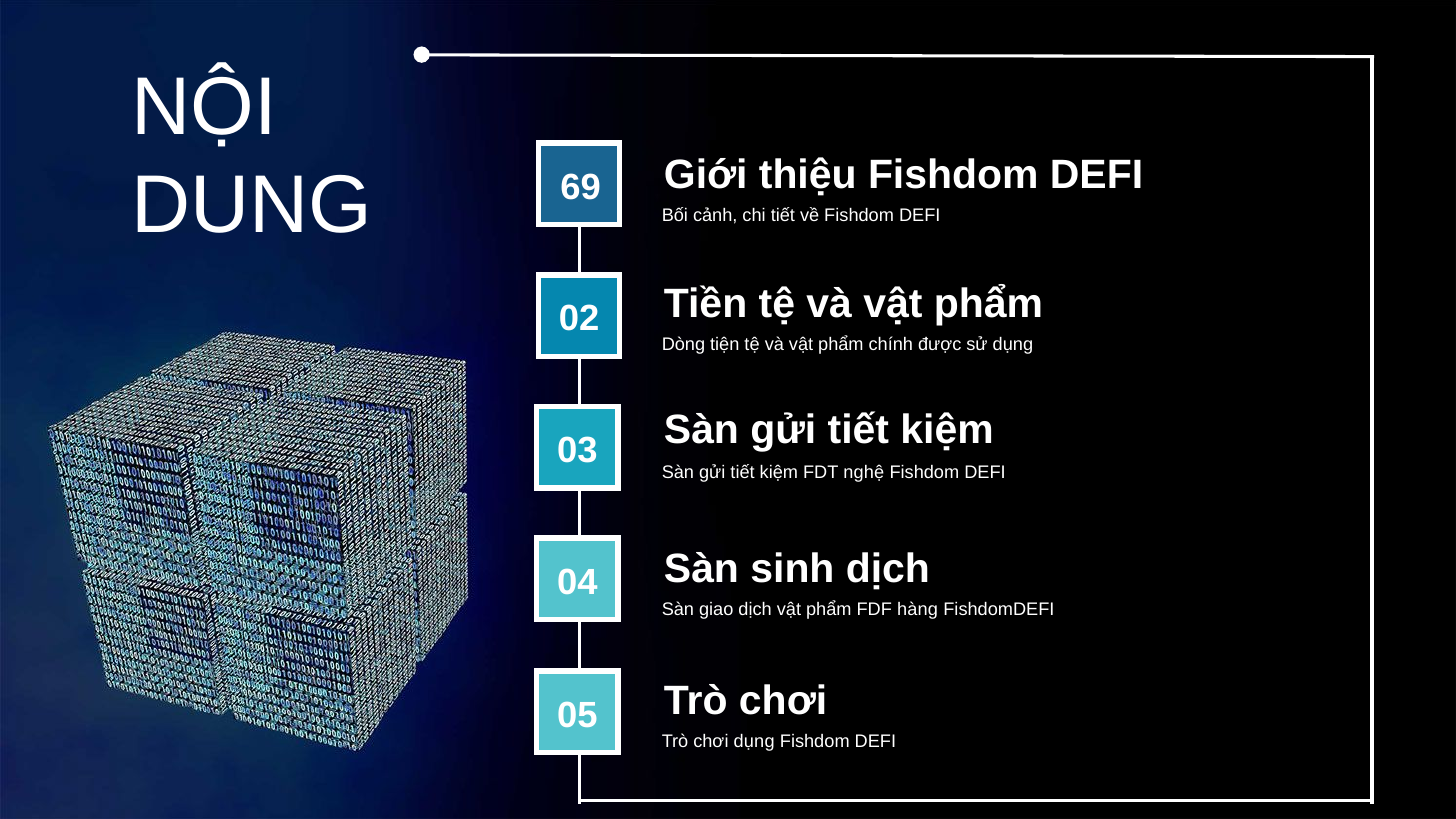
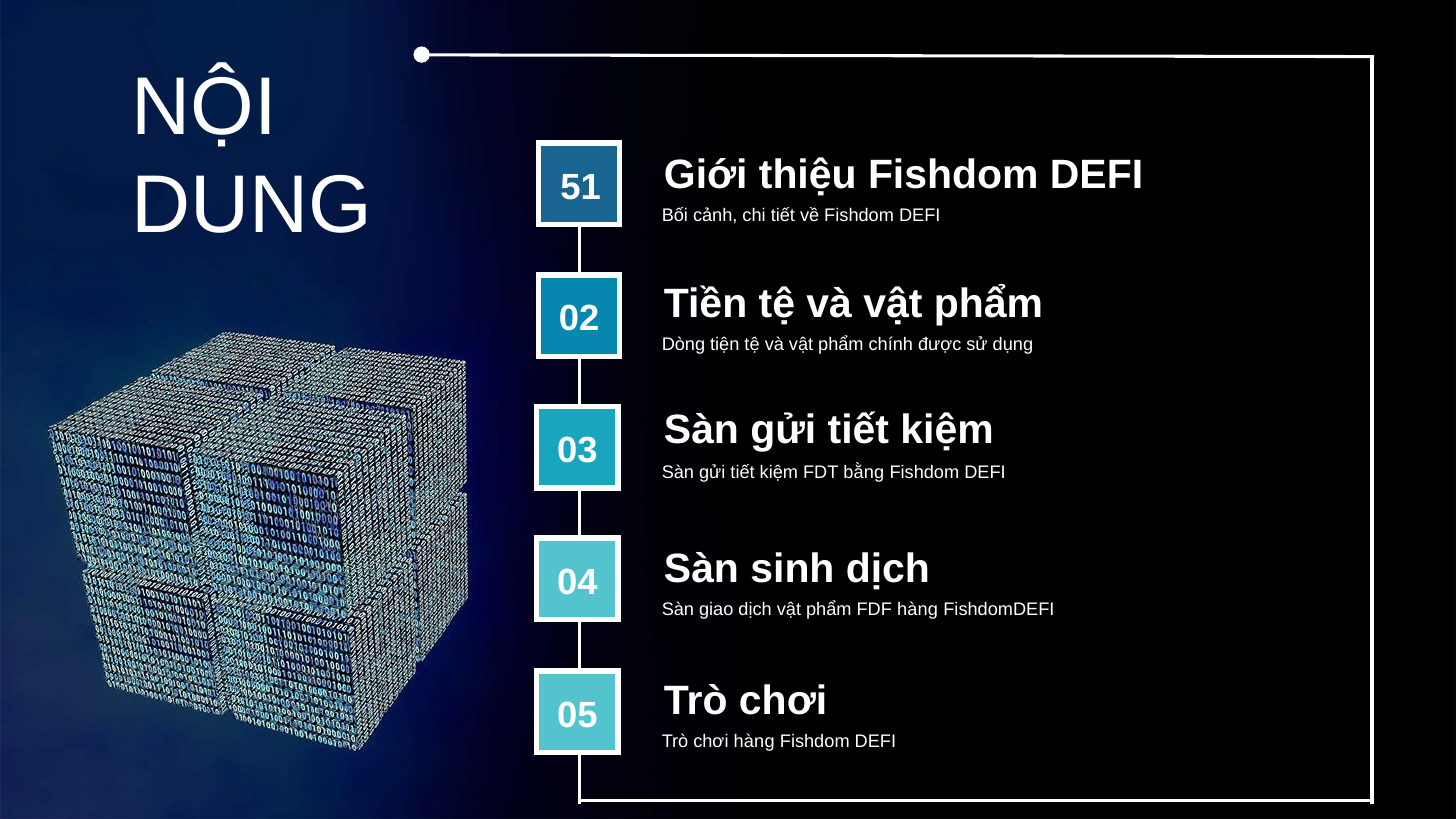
69: 69 -> 51
nghệ: nghệ -> bằng
chơi dụng: dụng -> hàng
